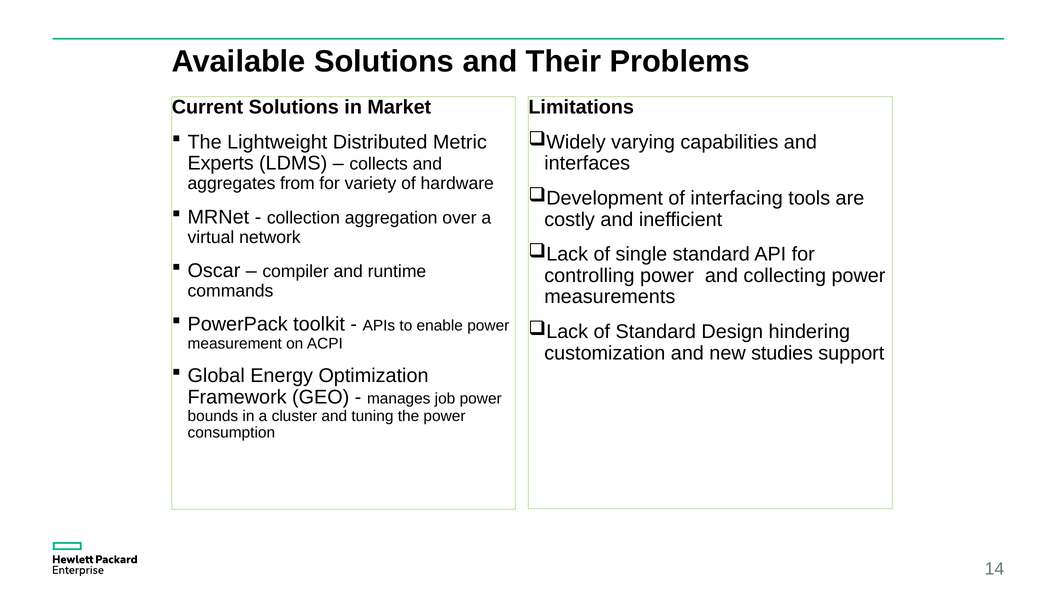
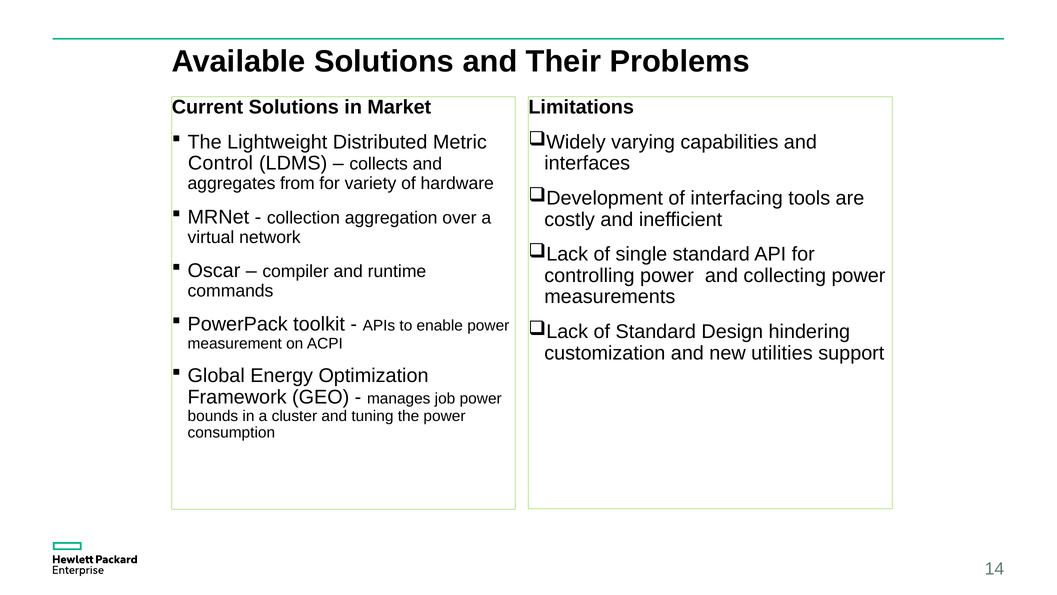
Experts: Experts -> Control
studies: studies -> utilities
